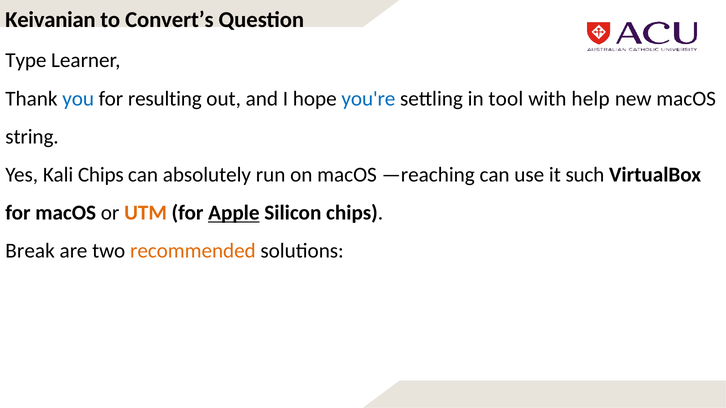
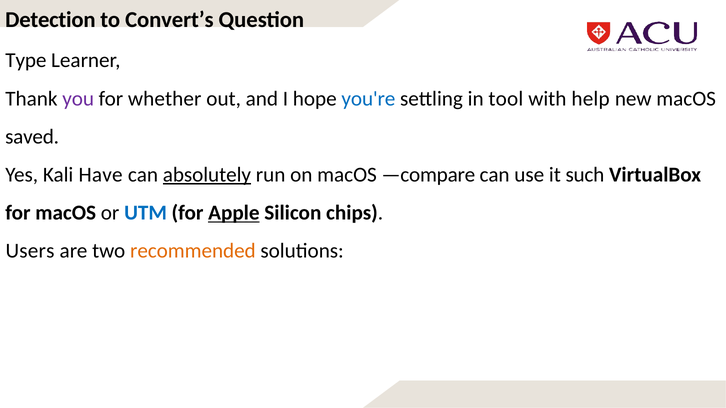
Keivanian: Keivanian -> Detection
you colour: blue -> purple
resulting: resulting -> whether
string: string -> saved
Kali Chips: Chips -> Have
absolutely underline: none -> present
—reaching: —reaching -> —compare
UTM colour: orange -> blue
Break: Break -> Users
